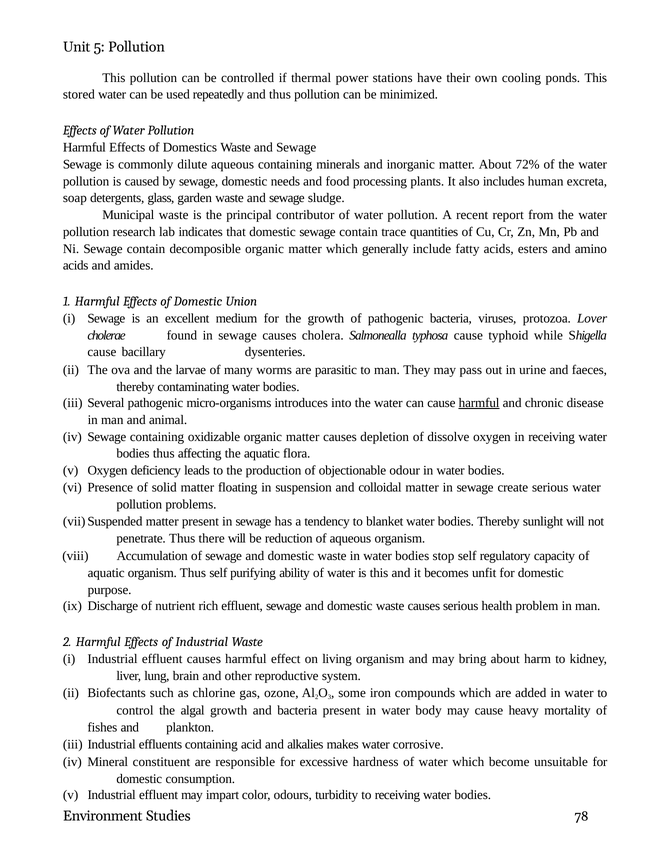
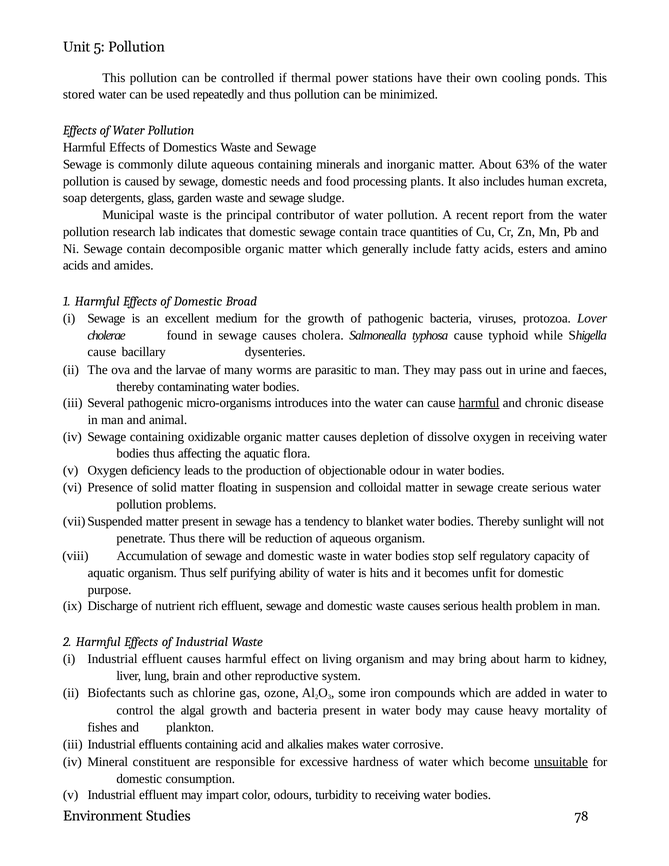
72%: 72% -> 63%
Union: Union -> Broad
is this: this -> hits
unsuitable underline: none -> present
